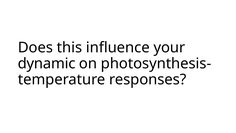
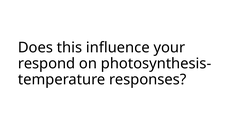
dynamic: dynamic -> respond
